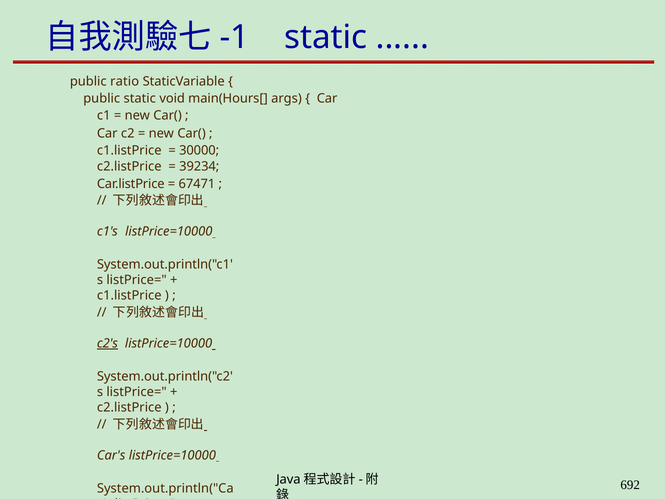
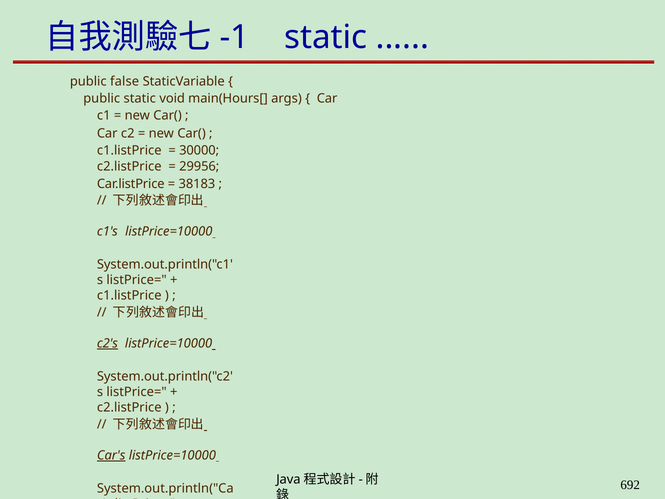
ratio: ratio -> false
39234: 39234 -> 29956
67471: 67471 -> 38183
Car's underline: none -> present
